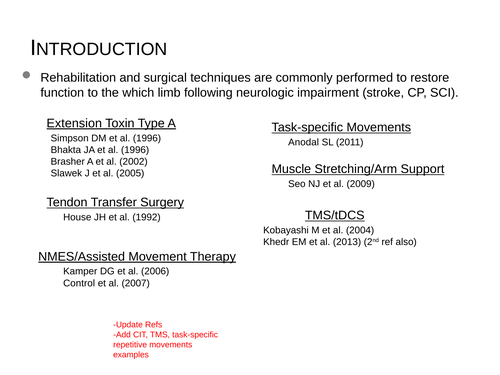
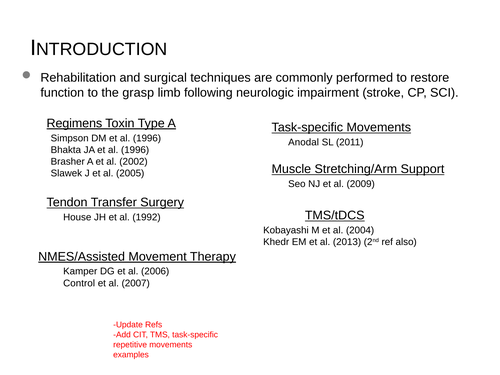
which: which -> grasp
Extension: Extension -> Regimens
